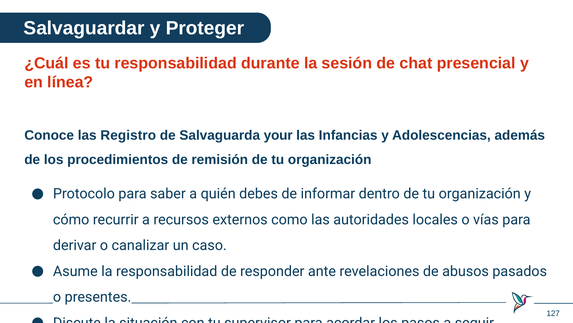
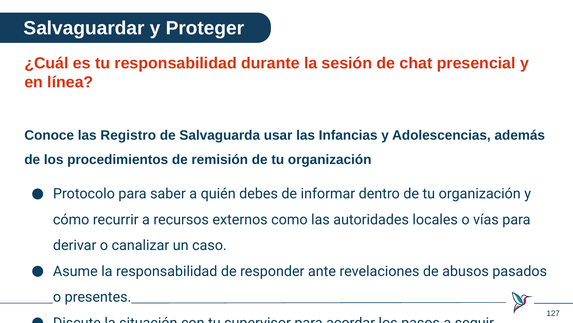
your: your -> usar
